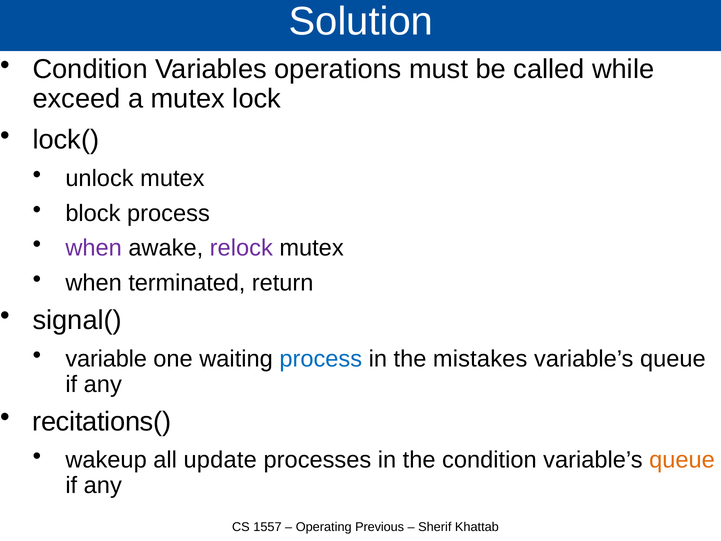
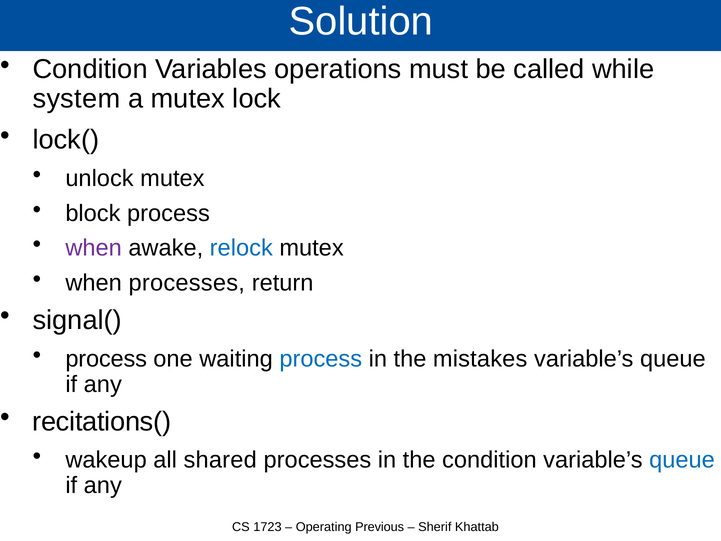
exceed: exceed -> system
relock colour: purple -> blue
when terminated: terminated -> processes
variable at (106, 359): variable -> process
update: update -> shared
queue at (682, 460) colour: orange -> blue
1557: 1557 -> 1723
